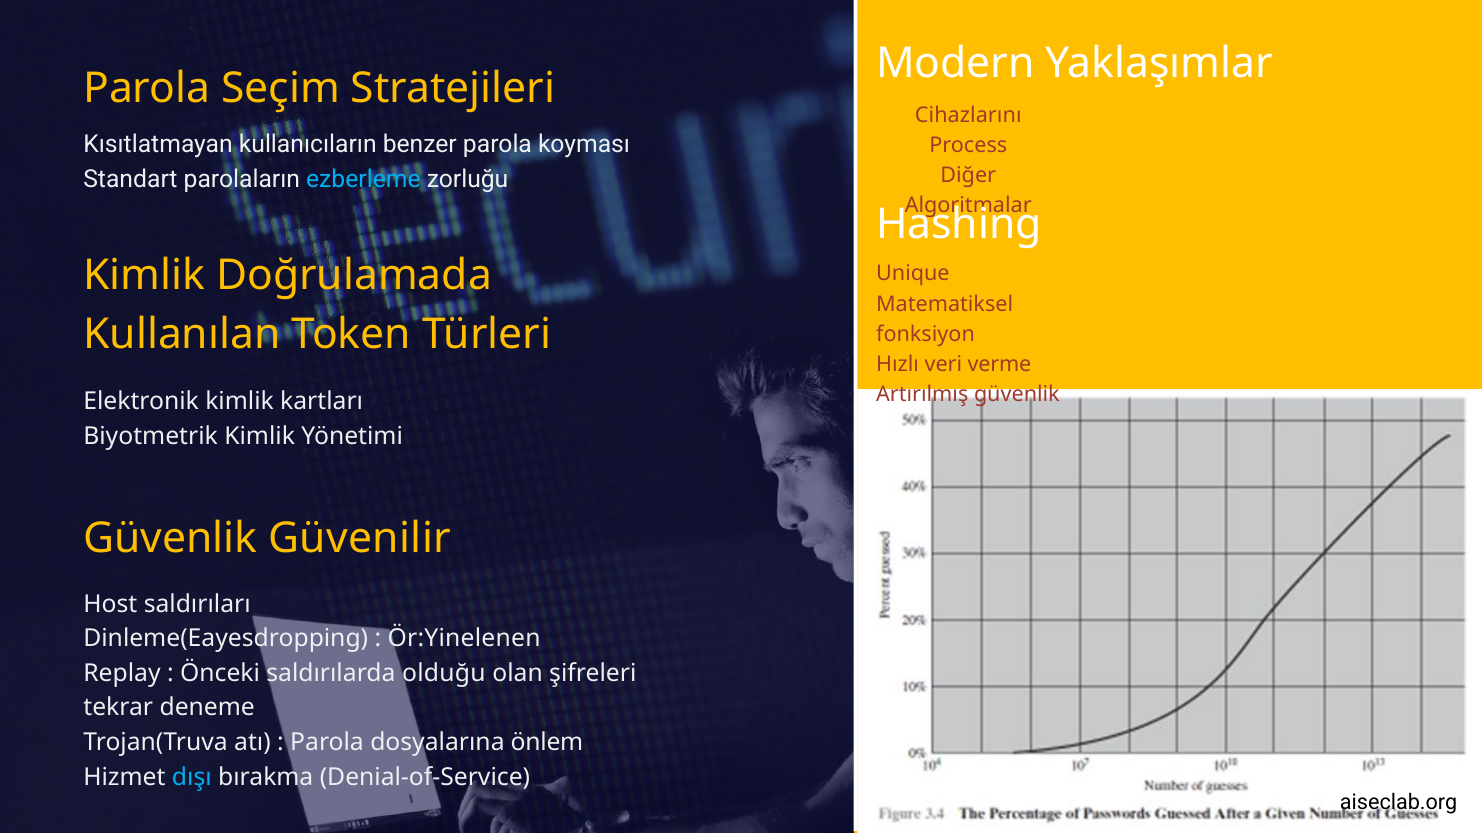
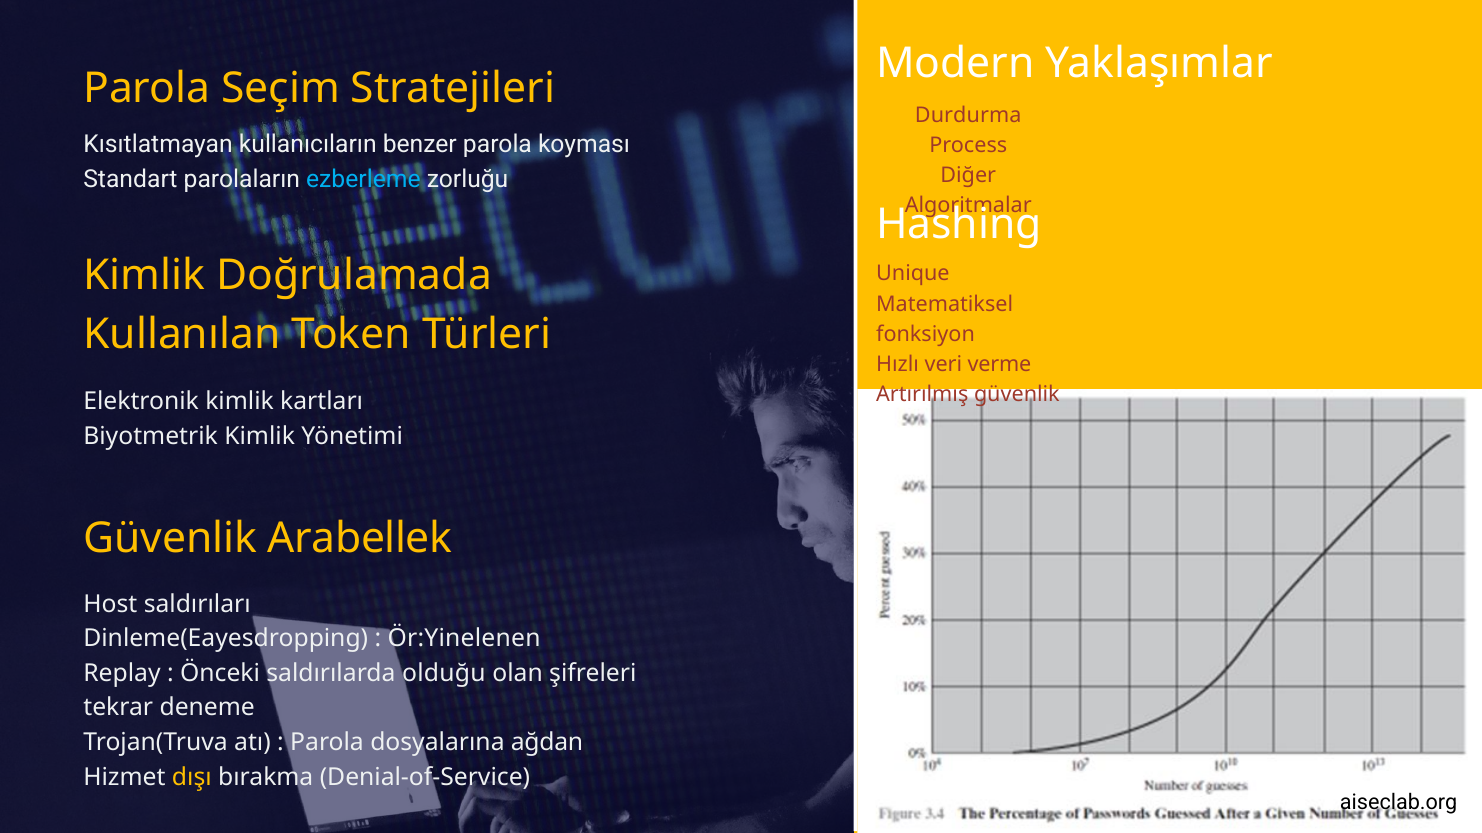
Cihazlarını: Cihazlarını -> Durdurma
Güvenilir: Güvenilir -> Arabellek
önlem: önlem -> ağdan
dışı colour: light blue -> yellow
